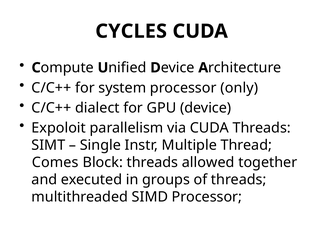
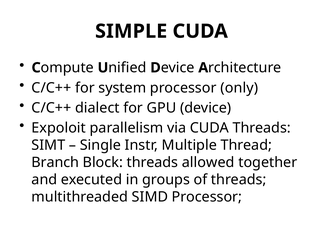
CYCLES: CYCLES -> SIMPLE
Comes: Comes -> Branch
